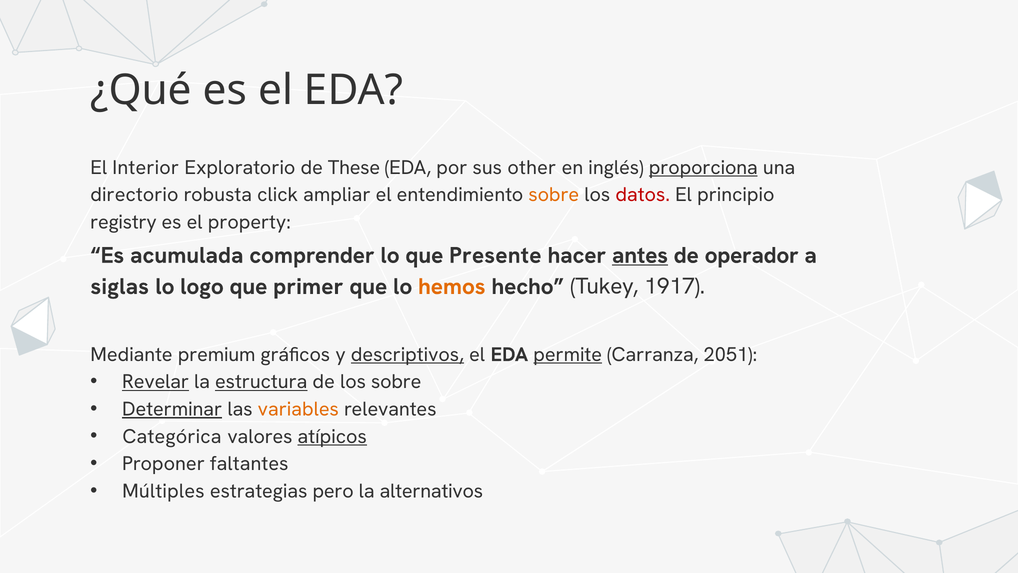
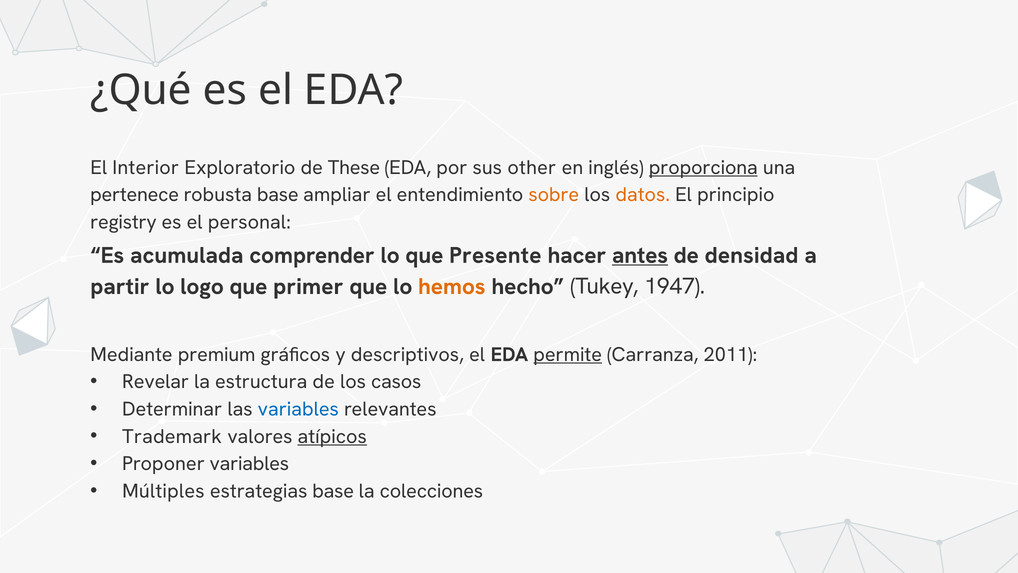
directorio: directorio -> pertenece
robusta click: click -> base
datos colour: red -> orange
property: property -> personal
operador: operador -> densidad
siglas: siglas -> partir
1917: 1917 -> 1947
descriptivos underline: present -> none
2051: 2051 -> 2011
Revelar underline: present -> none
estructura underline: present -> none
los sobre: sobre -> casos
Determinar underline: present -> none
variables at (298, 409) colour: orange -> blue
Categórica: Categórica -> Trademark
Proponer faltantes: faltantes -> variables
estrategias pero: pero -> base
alternativos: alternativos -> colecciones
